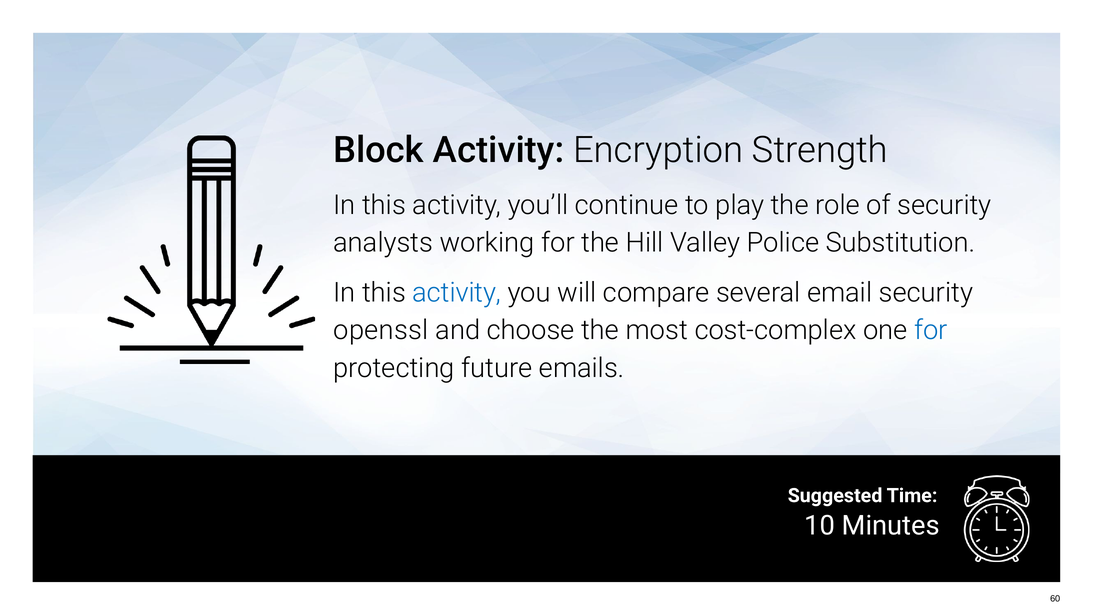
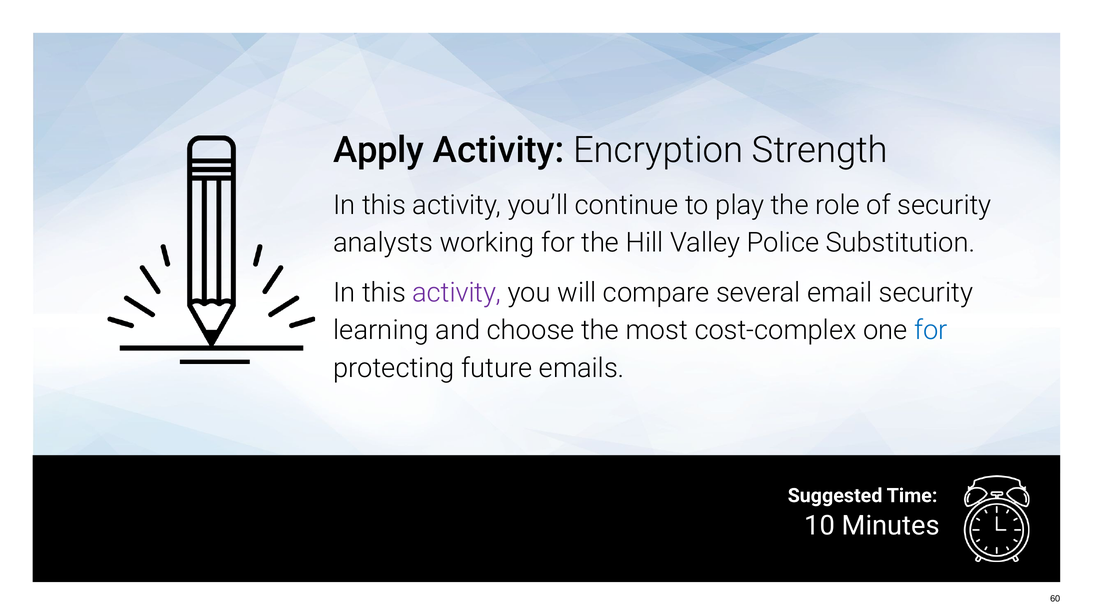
Block: Block -> Apply
activity at (457, 293) colour: blue -> purple
openssl: openssl -> learning
